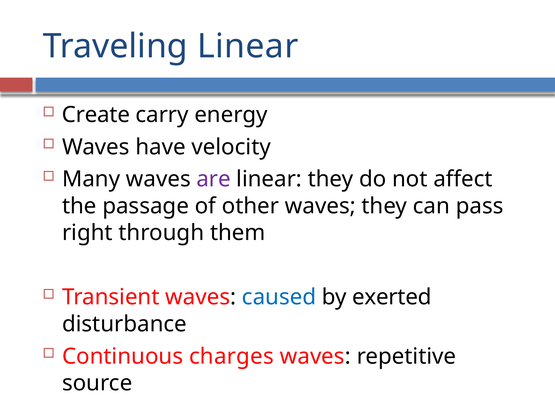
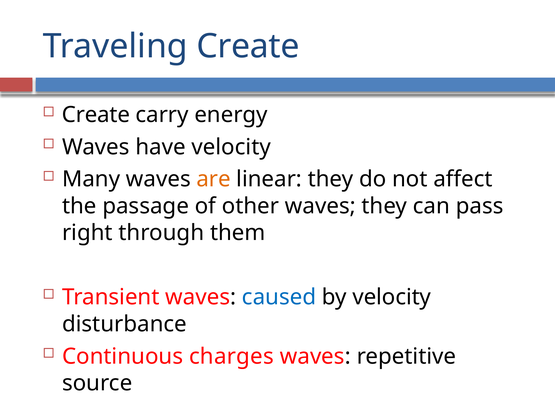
Traveling Linear: Linear -> Create
are colour: purple -> orange
by exerted: exerted -> velocity
